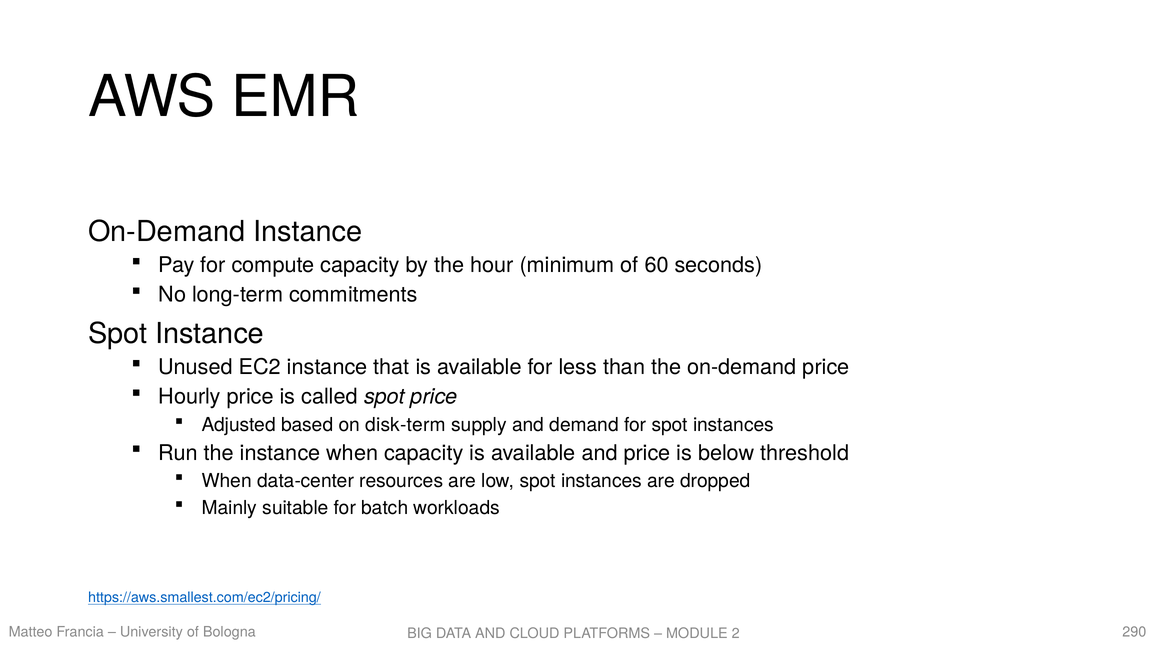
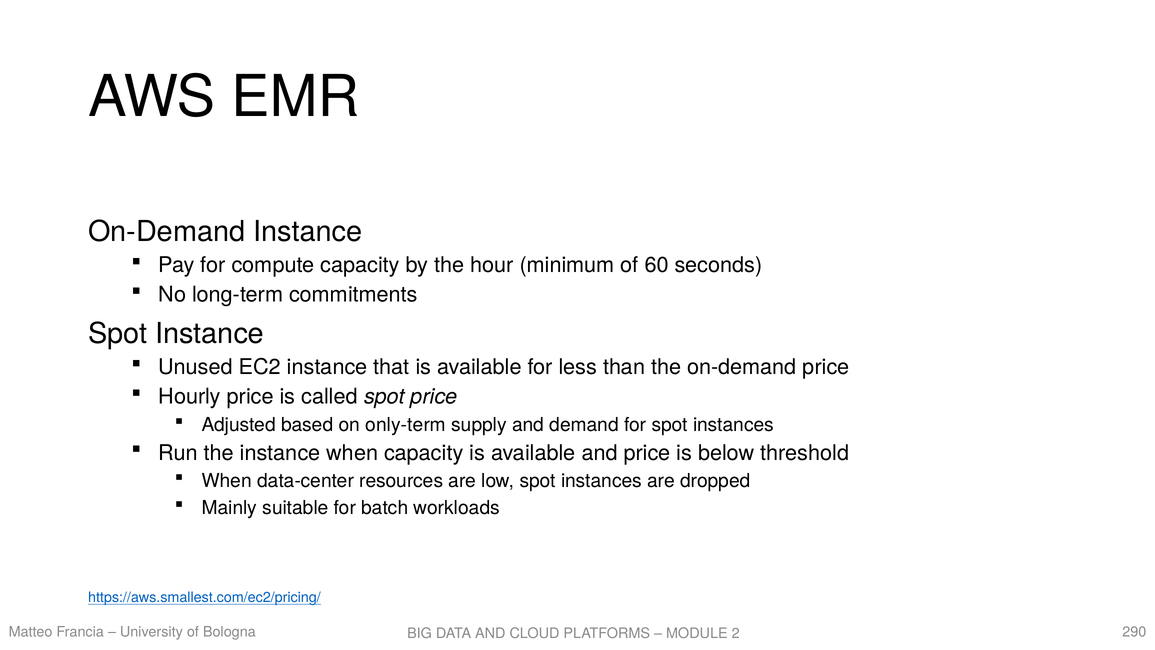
disk-term: disk-term -> only-term
